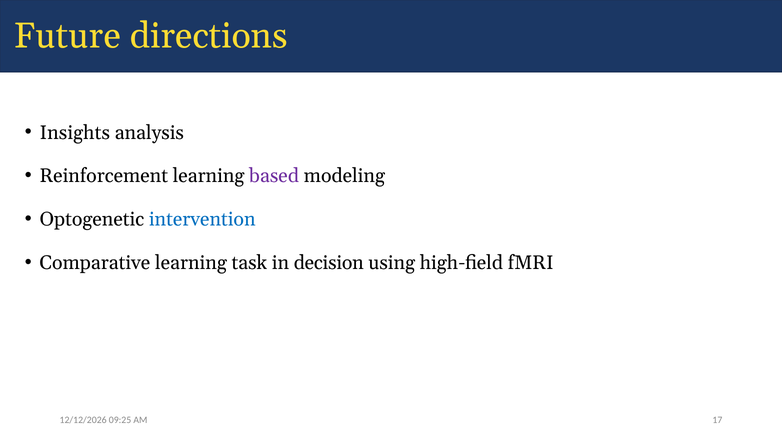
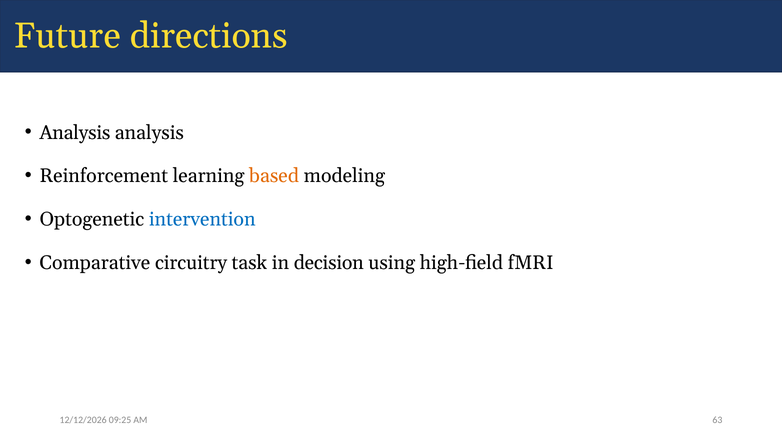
Insights at (75, 133): Insights -> Analysis
based colour: purple -> orange
Comparative learning: learning -> circuitry
17: 17 -> 63
